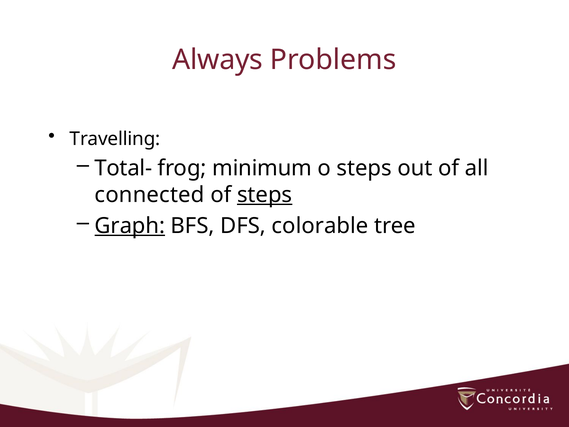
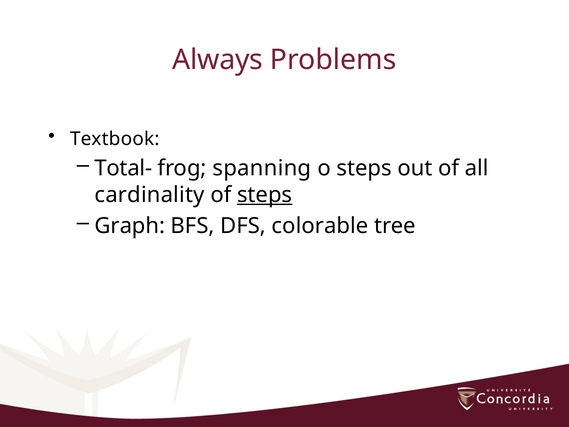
Travelling: Travelling -> Textbook
minimum: minimum -> spanning
connected: connected -> cardinality
Graph underline: present -> none
